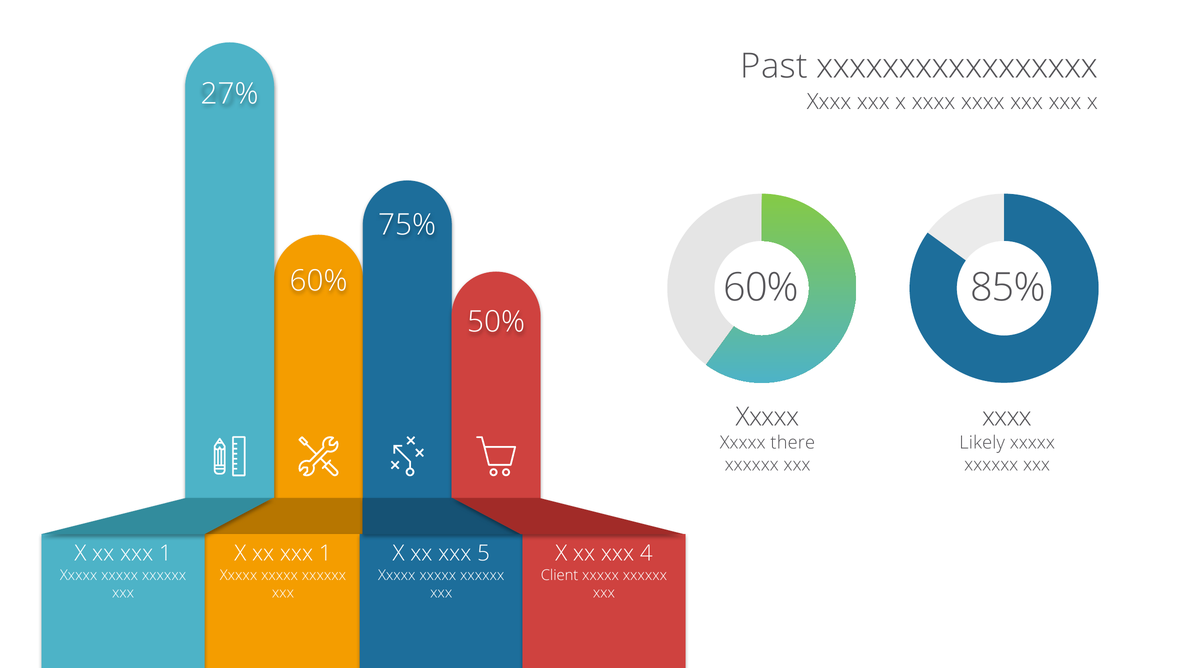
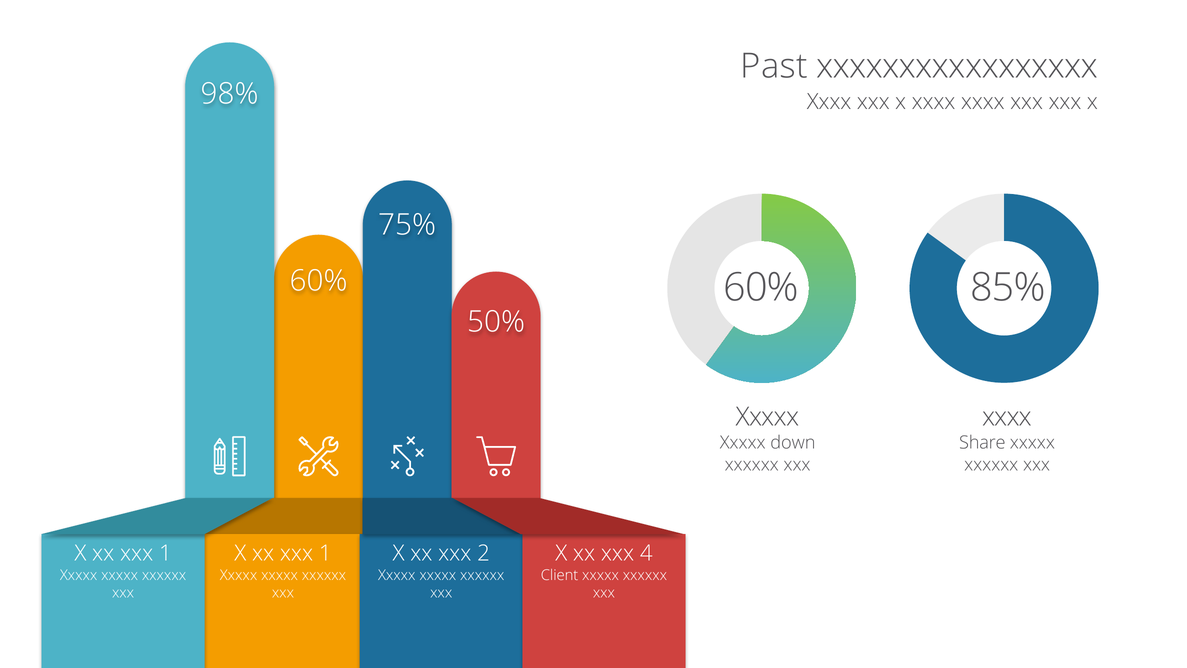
27%: 27% -> 98%
there: there -> down
Likely: Likely -> Share
5: 5 -> 2
